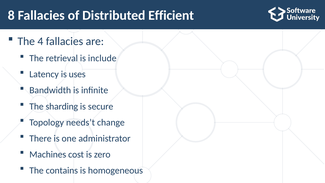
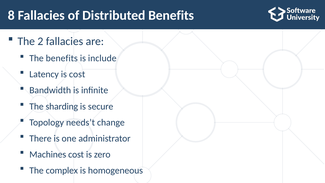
Distributed Efficient: Efficient -> Benefits
4: 4 -> 2
The retrieval: retrieval -> benefits
is uses: uses -> cost
contains: contains -> complex
